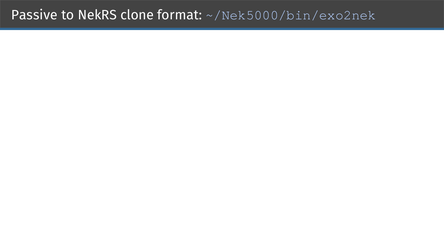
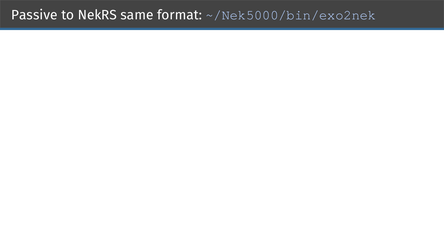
clone: clone -> same
